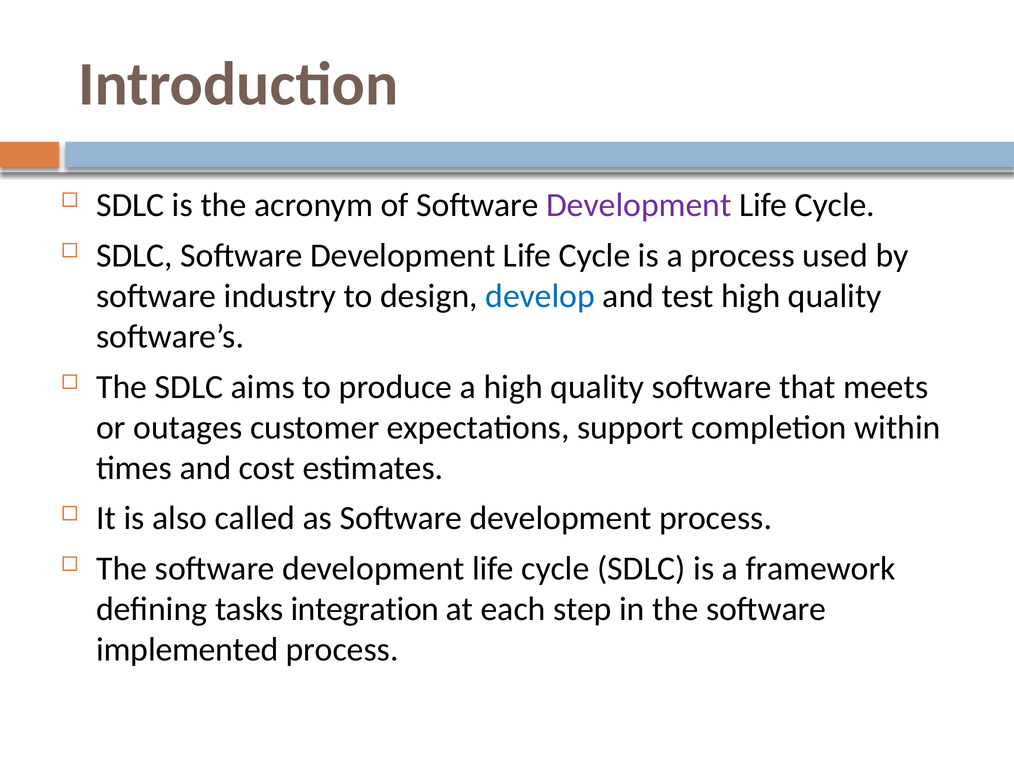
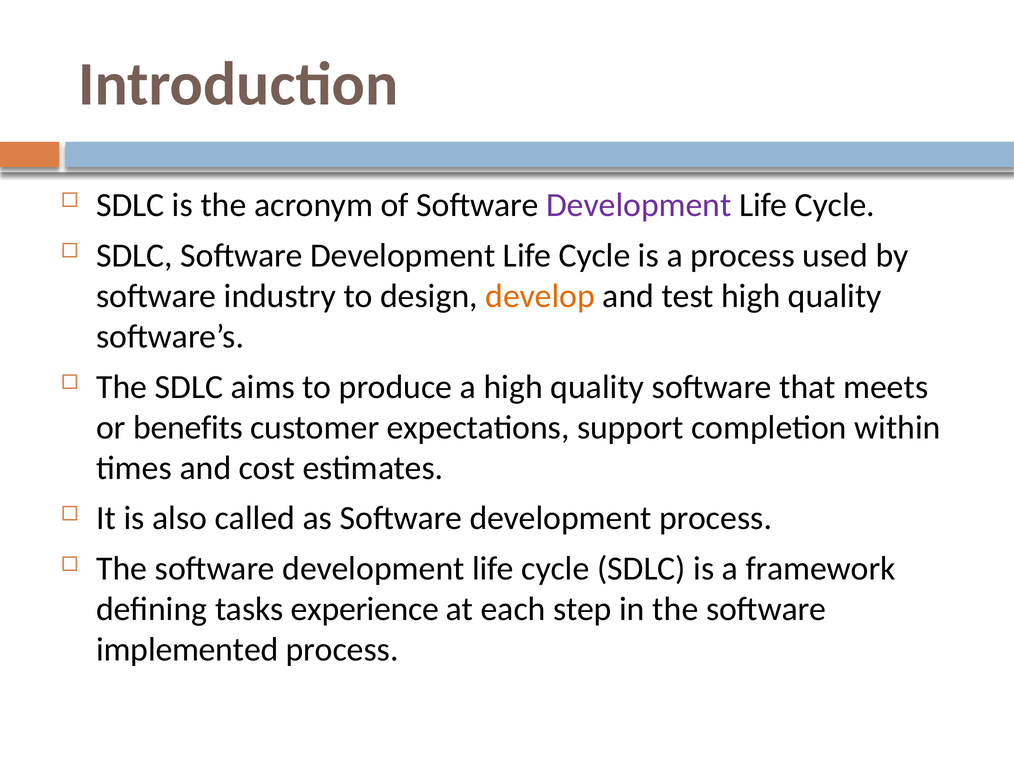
develop colour: blue -> orange
outages: outages -> benefits
integration: integration -> experience
